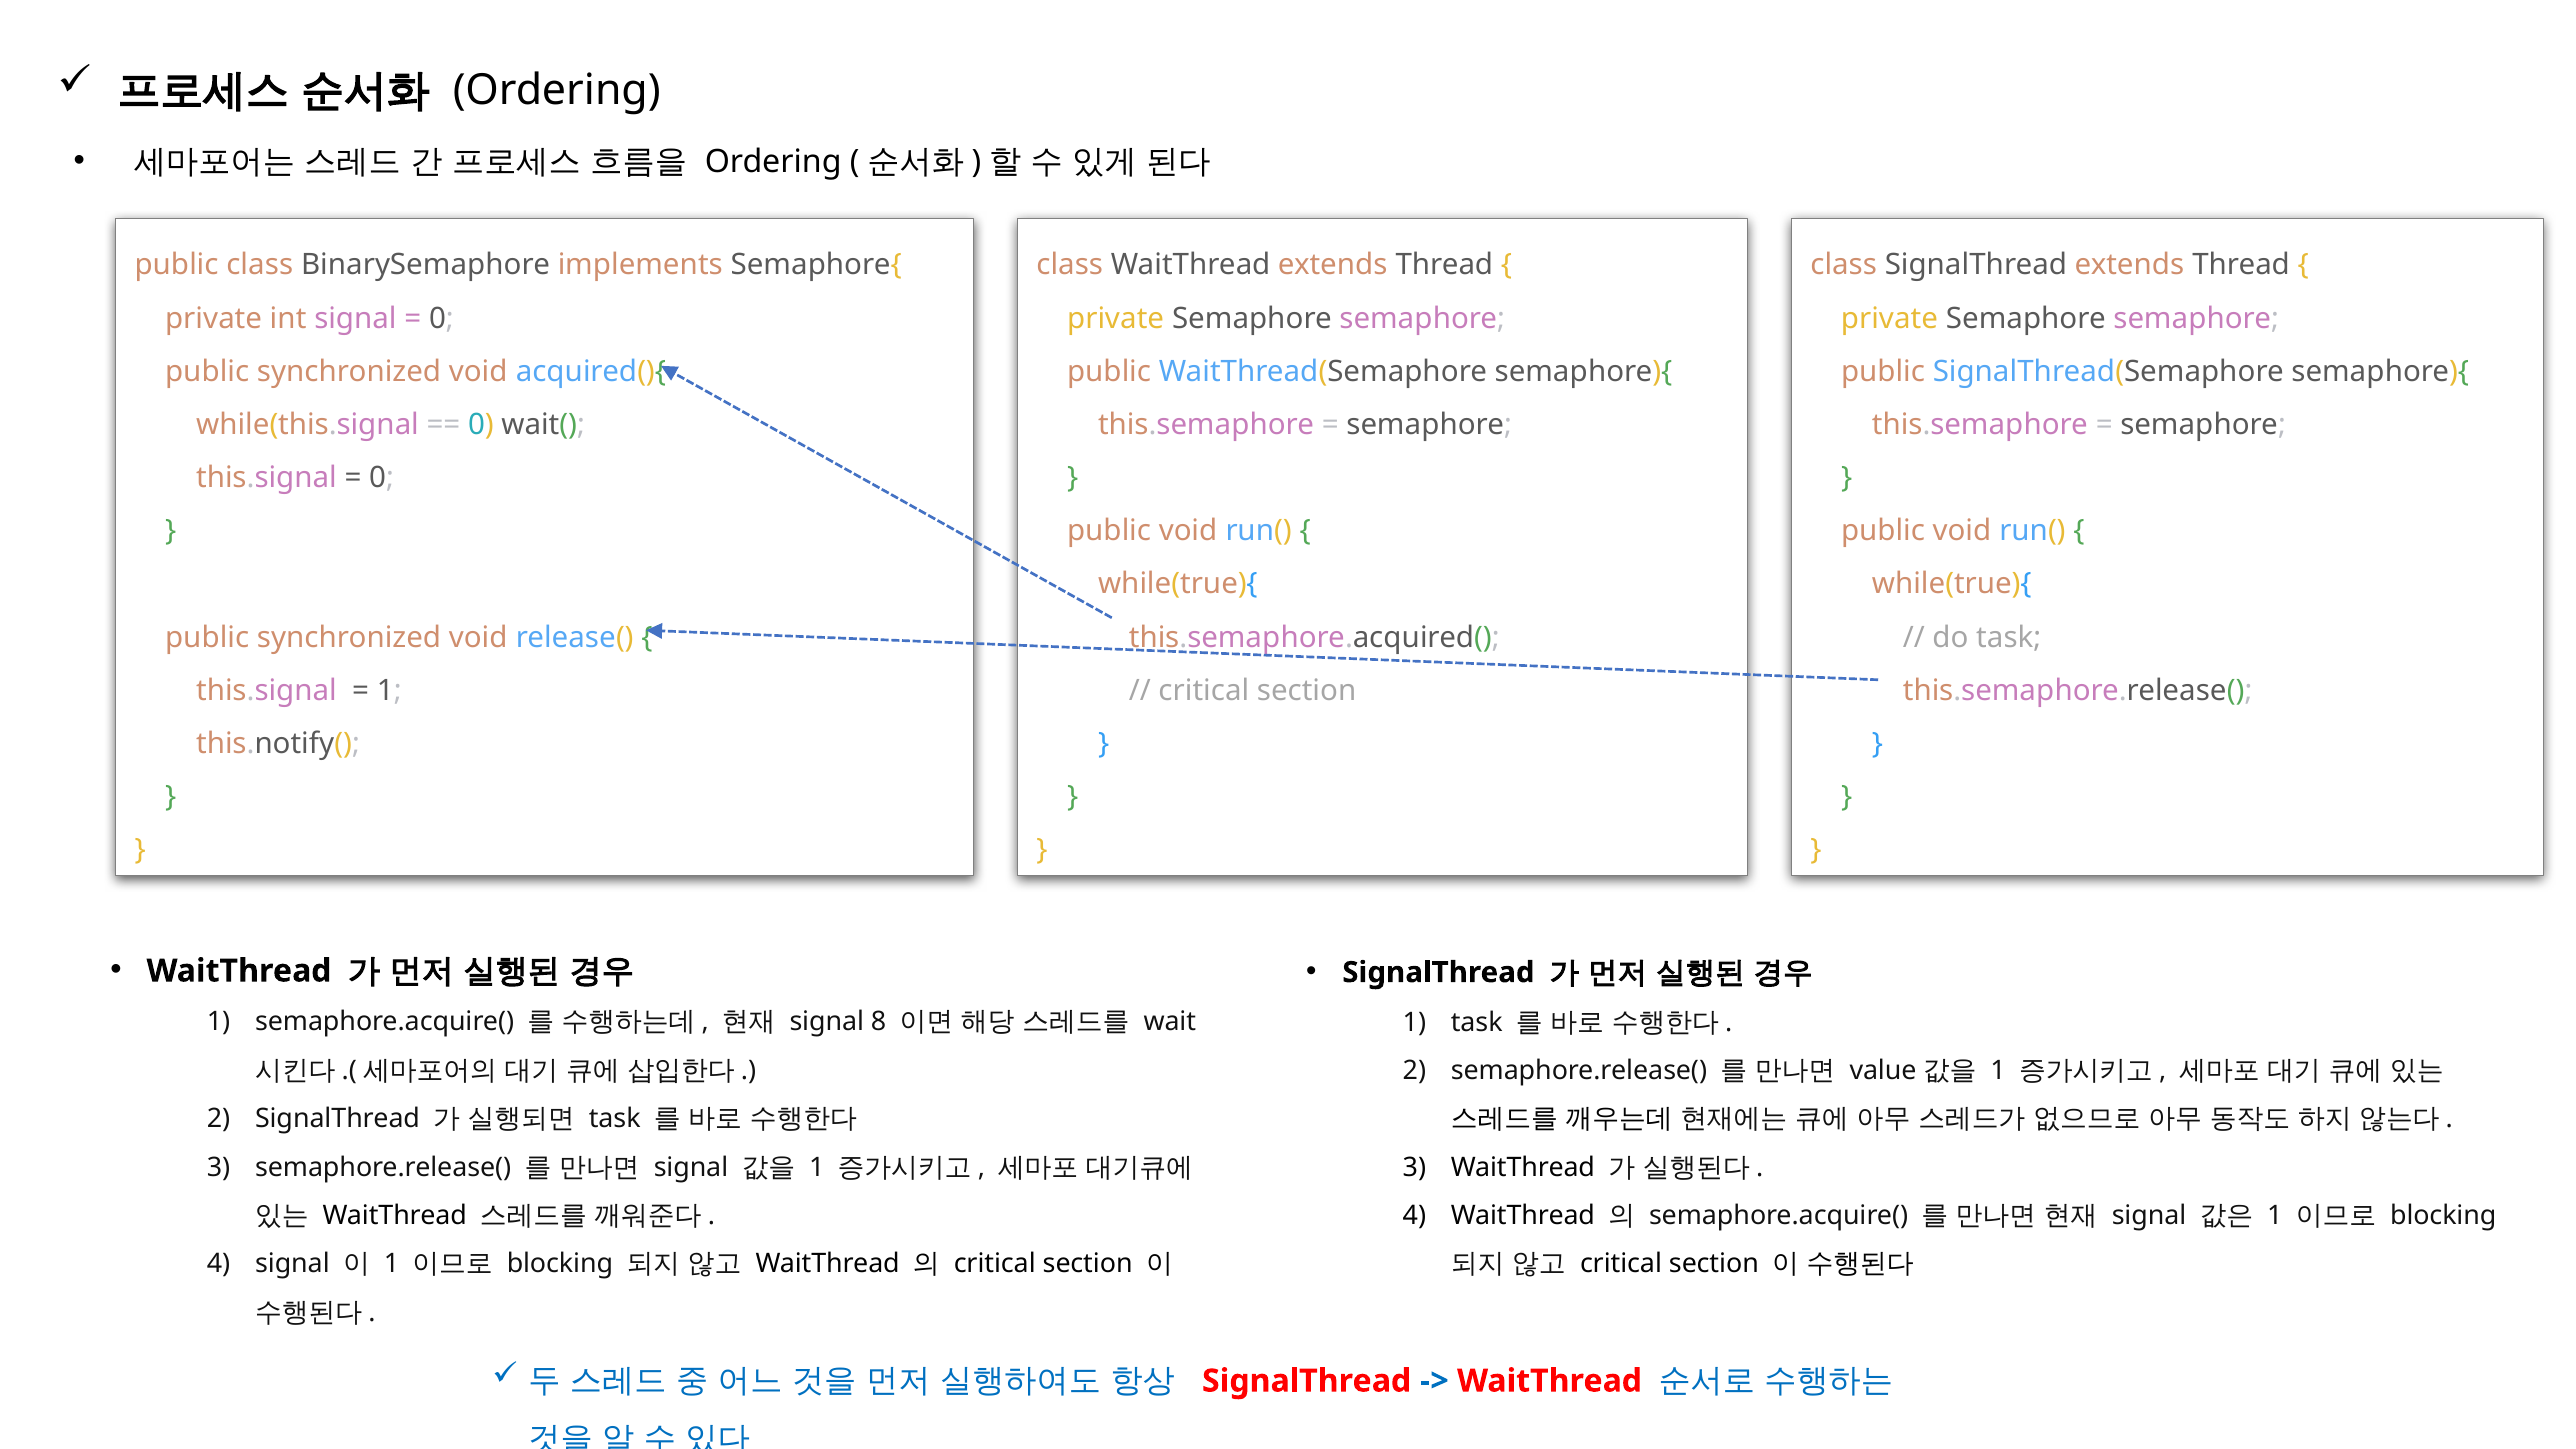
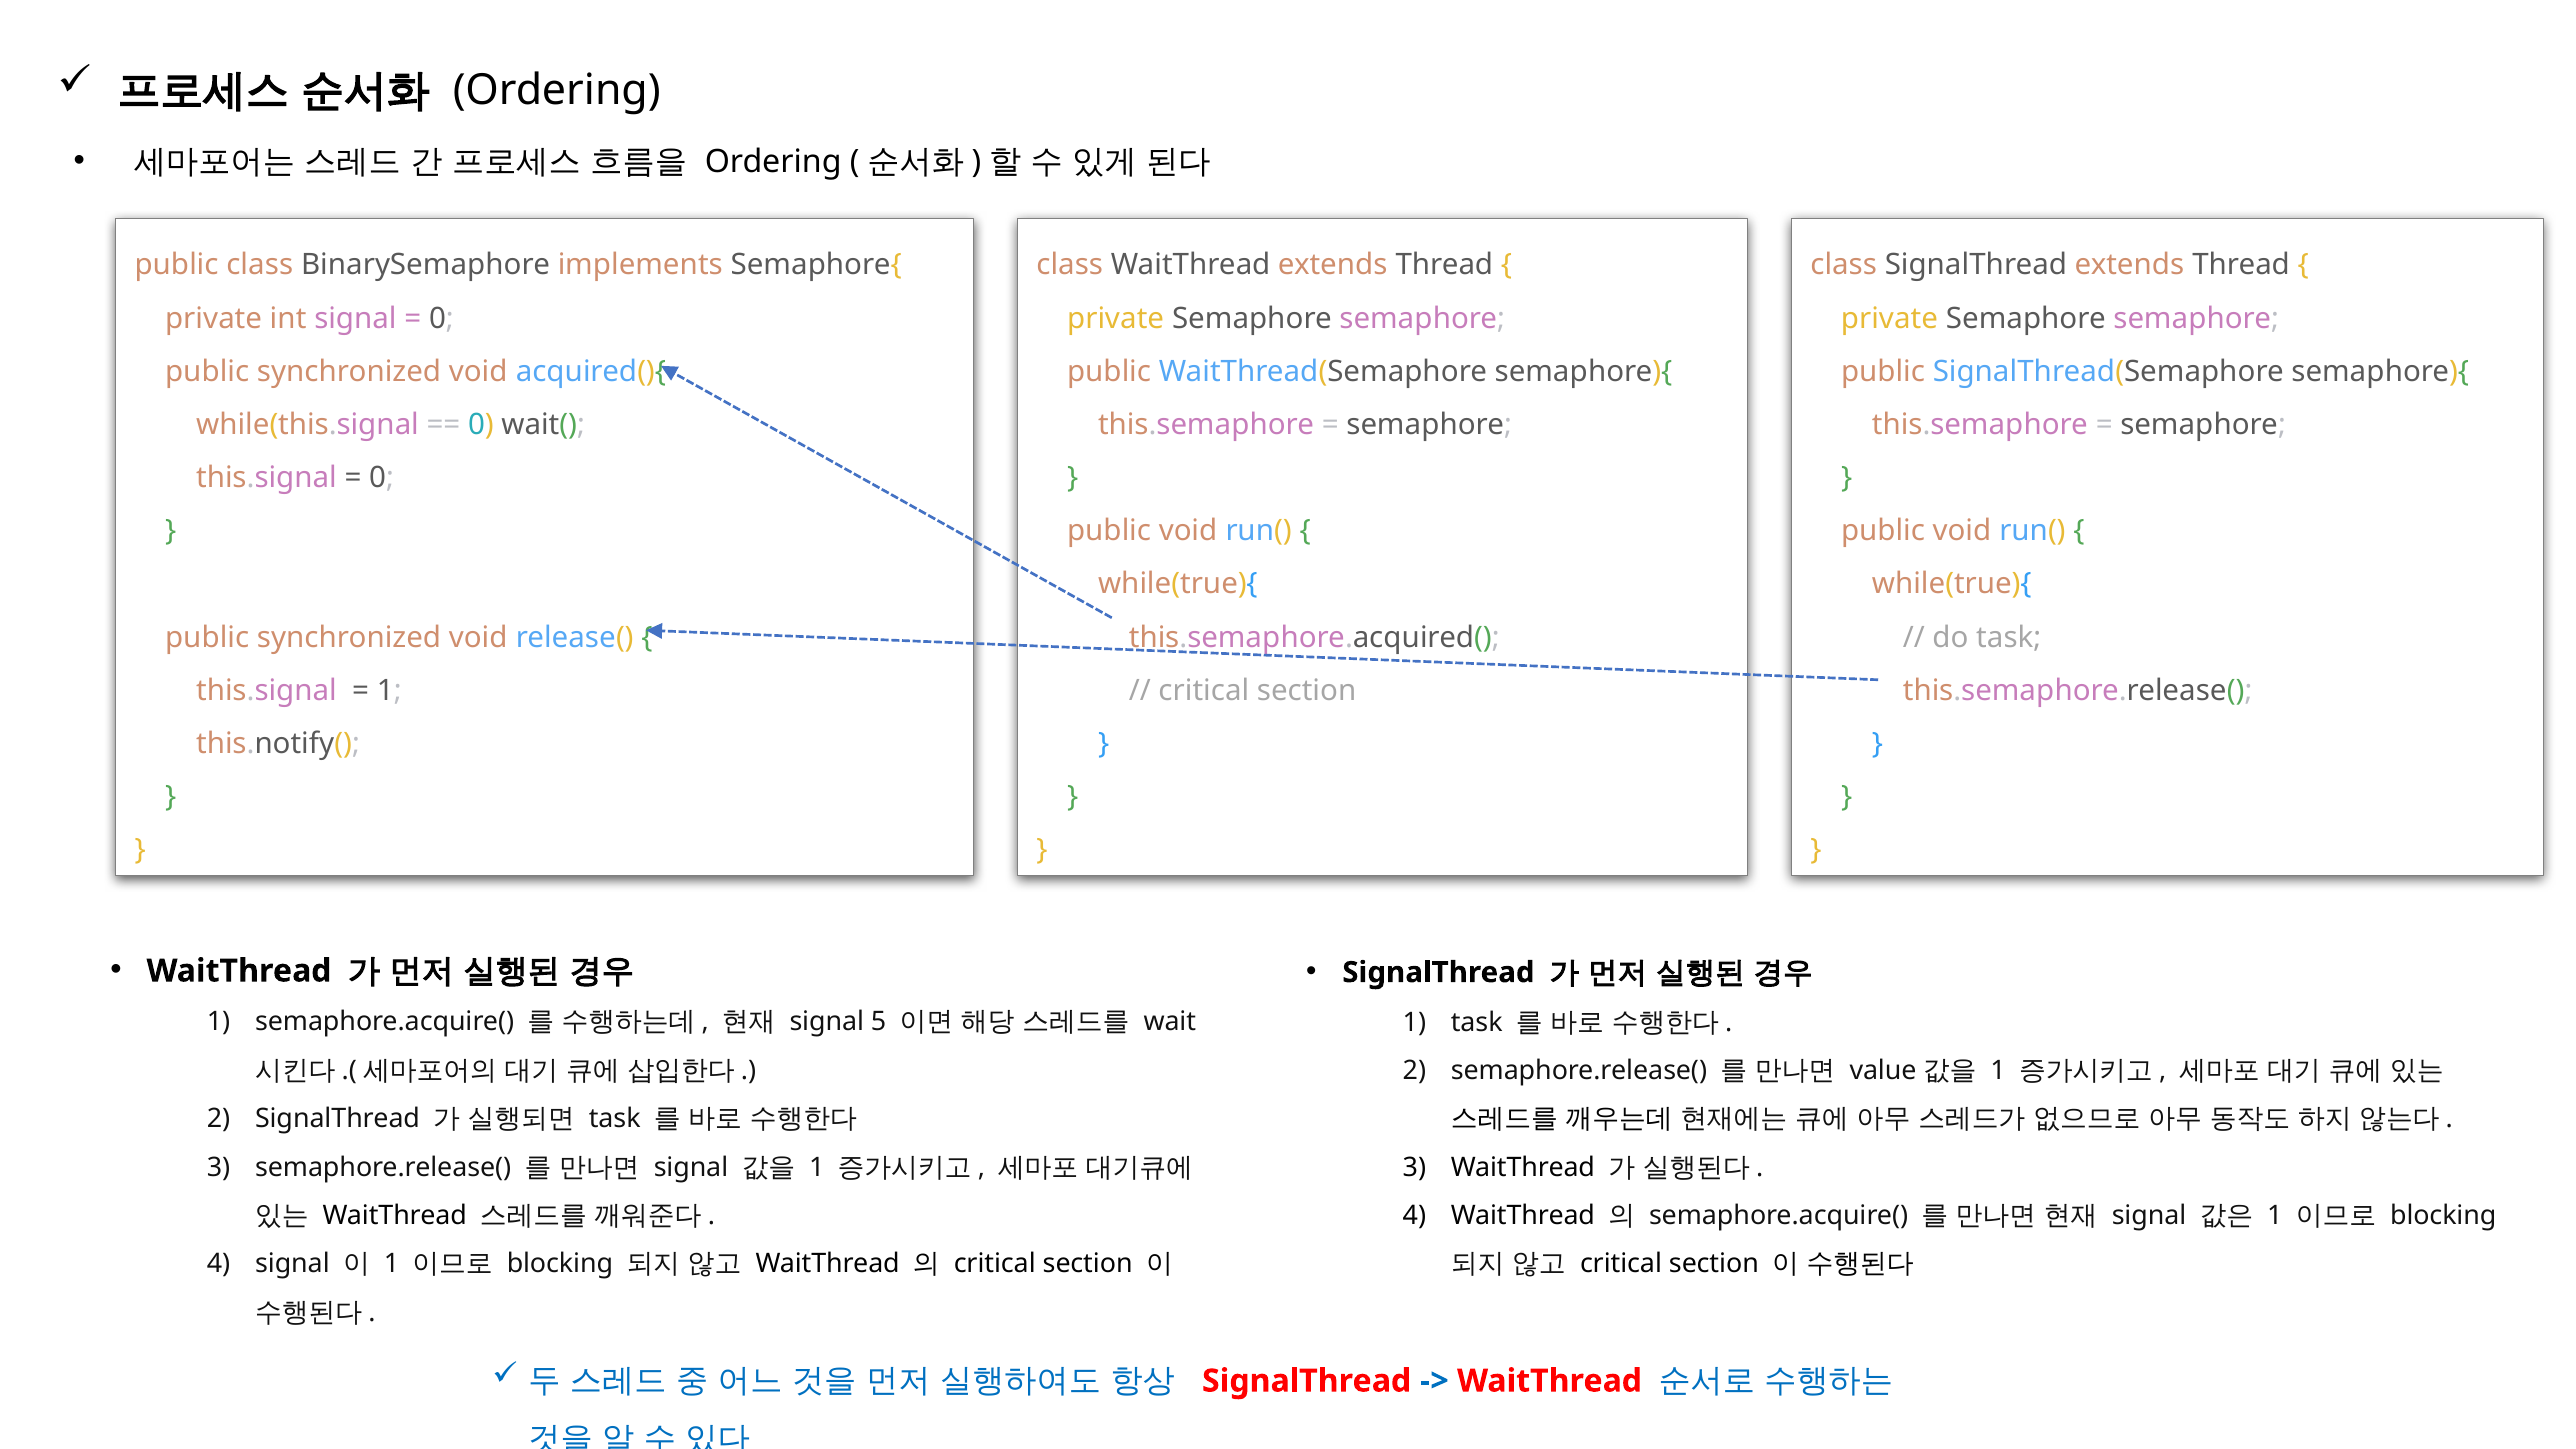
8: 8 -> 5
